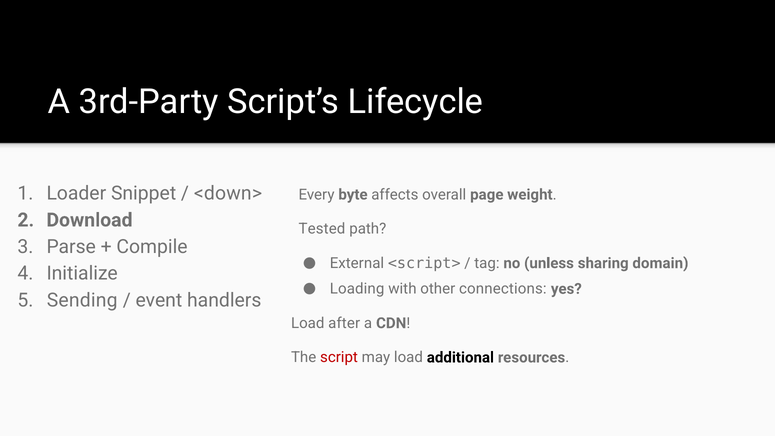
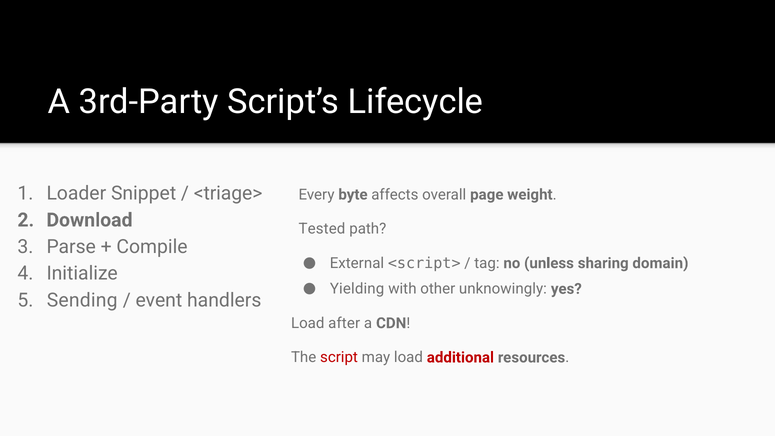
<down>: <down> -> <triage>
Loading: Loading -> Yielding
connections: connections -> unknowingly
additional colour: black -> red
